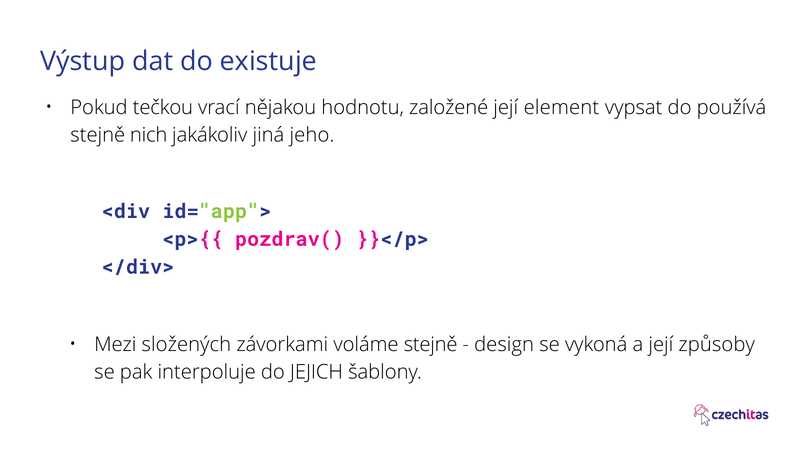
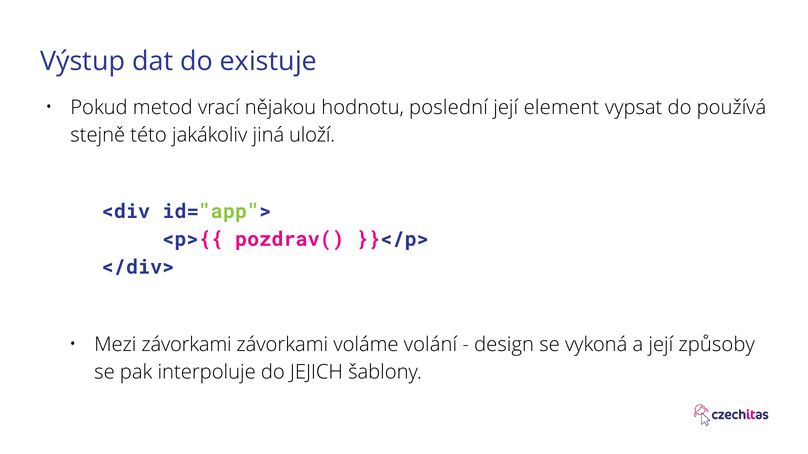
tečkou: tečkou -> metod
založené: založené -> poslední
nich: nich -> této
jeho: jeho -> uloží
Mezi složených: složených -> závorkami
voláme stejně: stejně -> volání
